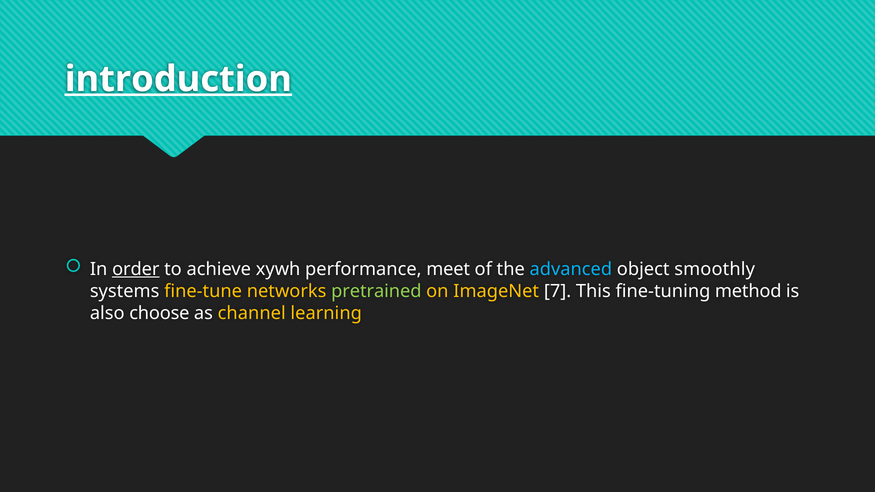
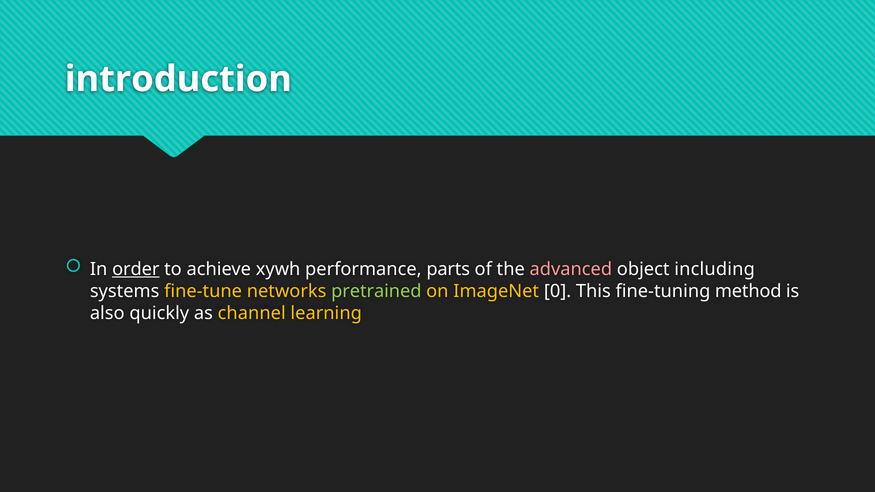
introduction underline: present -> none
meet: meet -> parts
advanced colour: light blue -> pink
smoothly: smoothly -> including
7: 7 -> 0
choose: choose -> quickly
